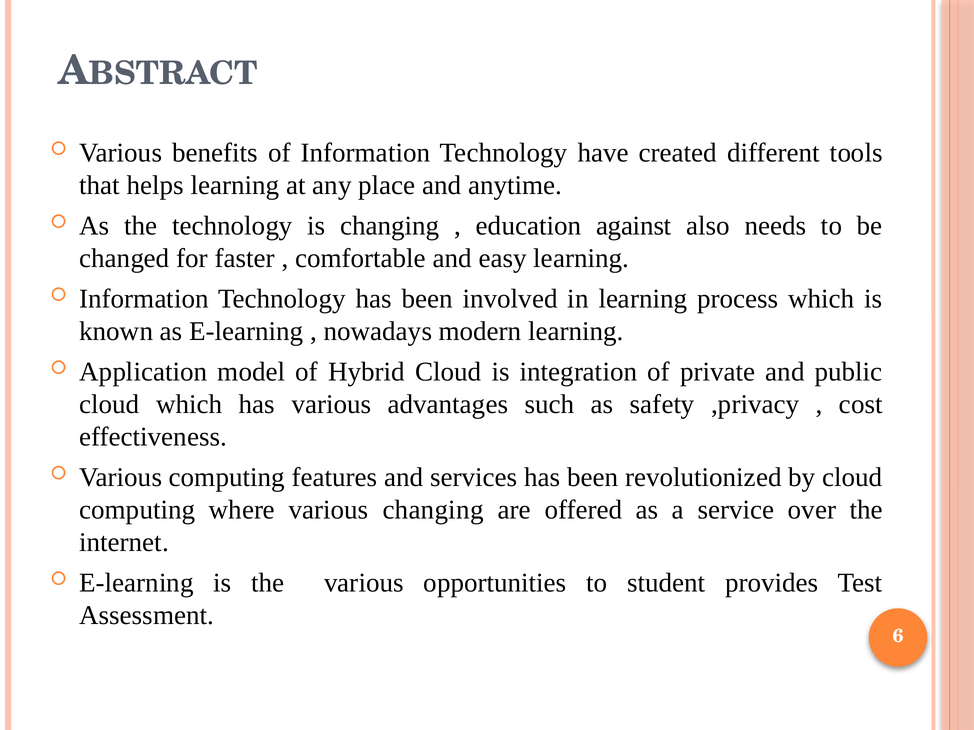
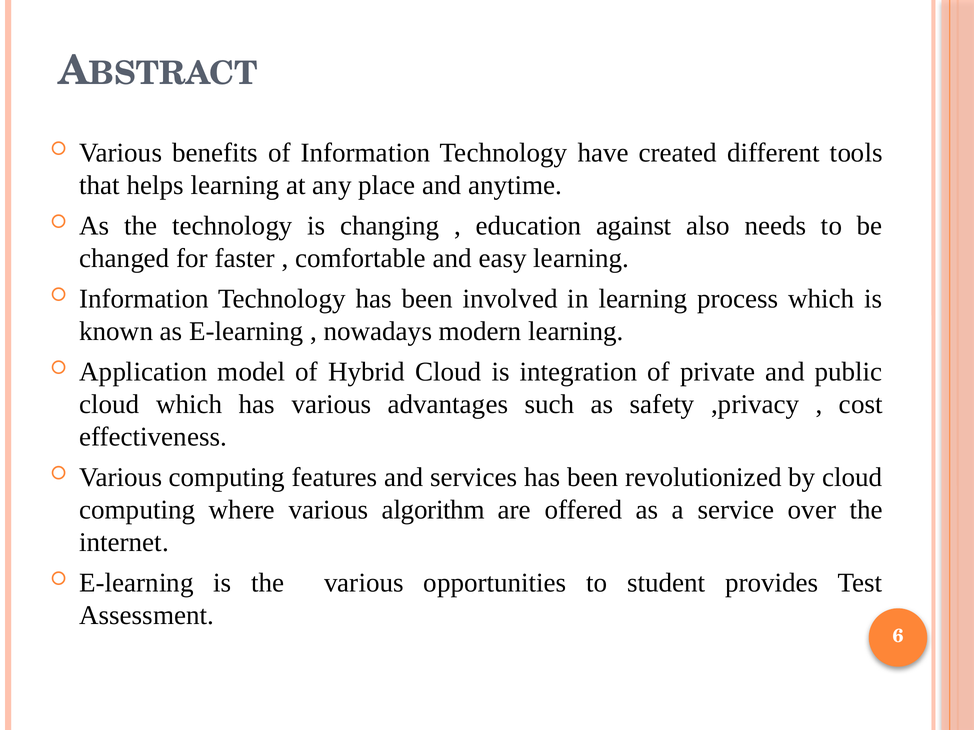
various changing: changing -> algorithm
